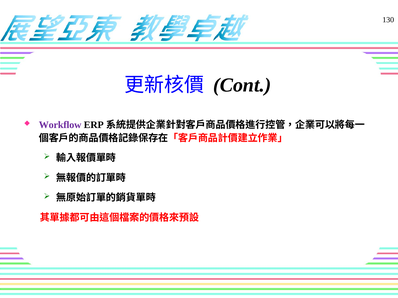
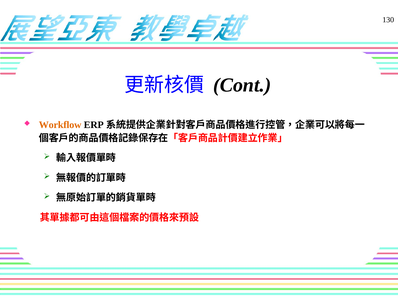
Workflow colour: purple -> orange
